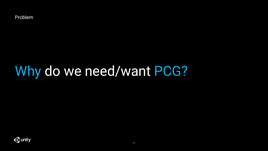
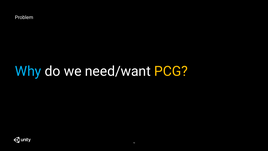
PCG colour: light blue -> yellow
